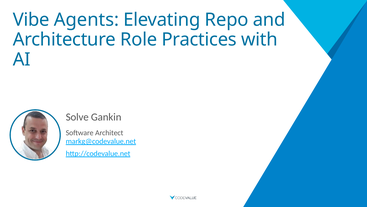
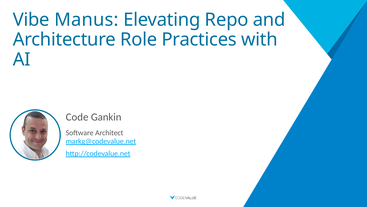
Agents: Agents -> Manus
Solve: Solve -> Code
